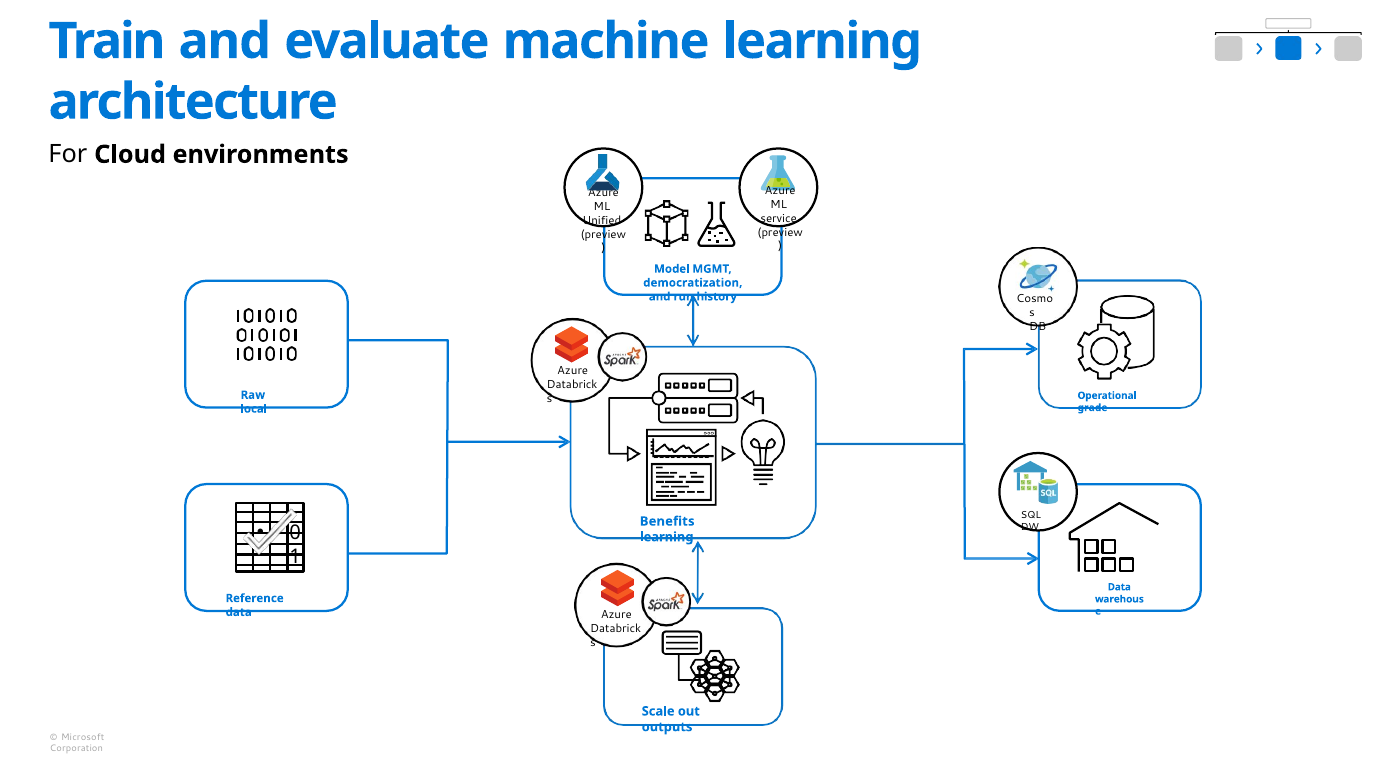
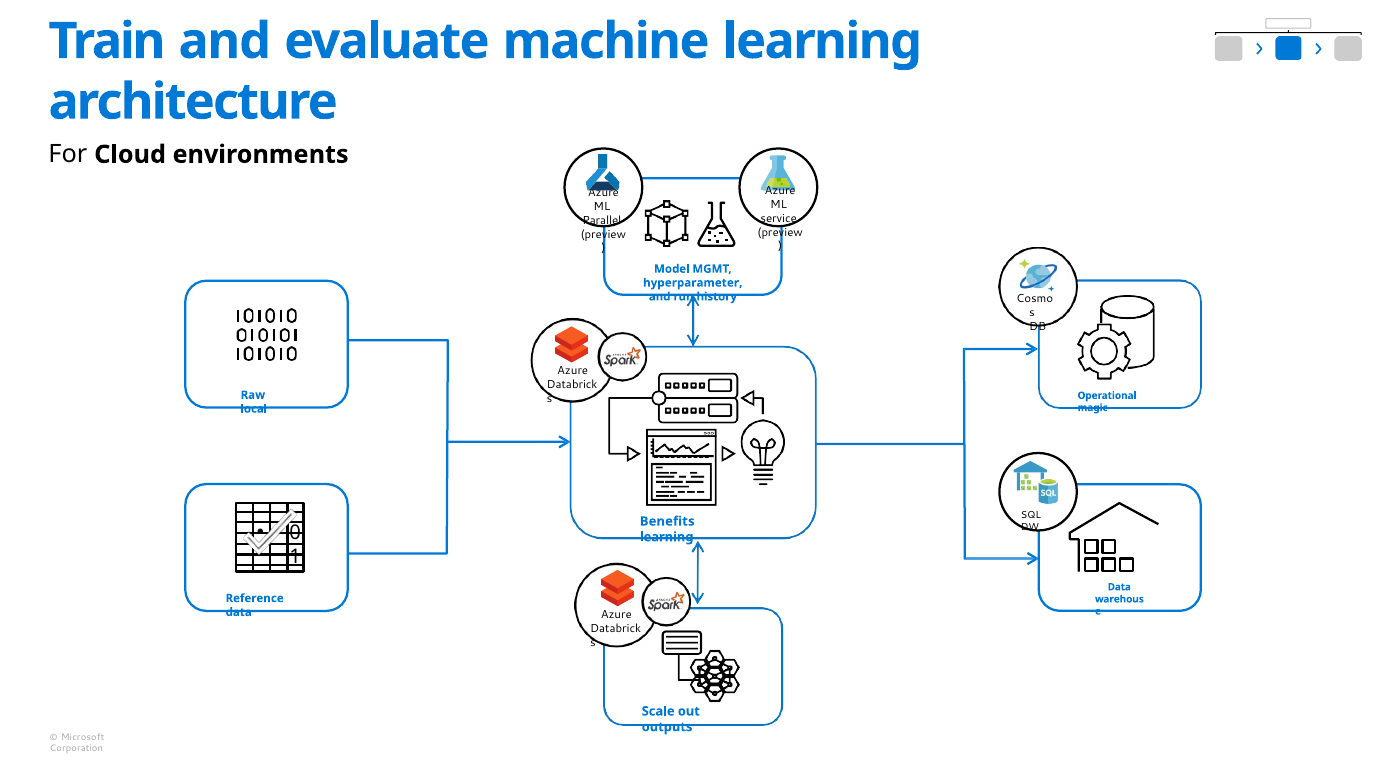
Unified: Unified -> Parallel
democratization: democratization -> hyperparameter
grade: grade -> magic
